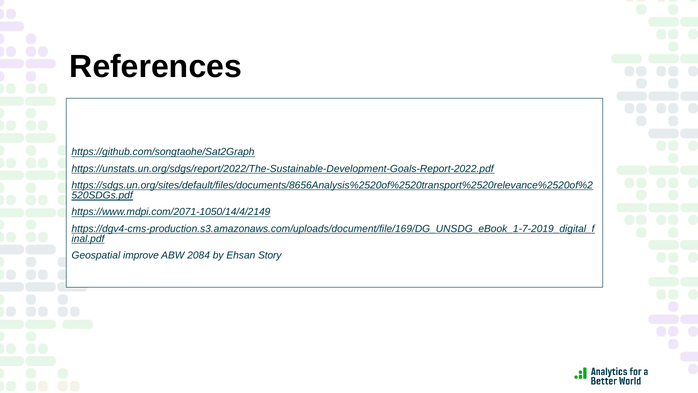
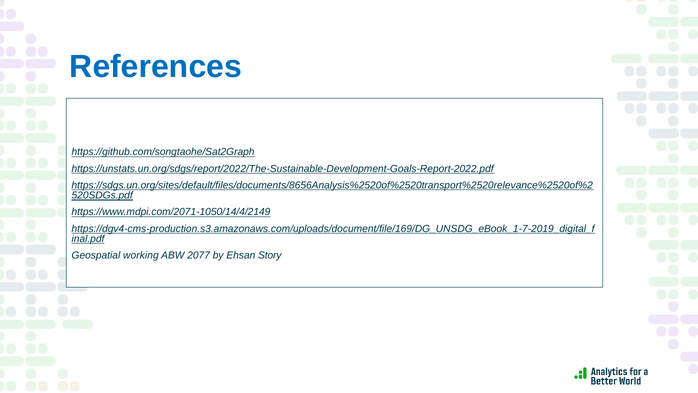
References colour: black -> blue
improve: improve -> working
2084: 2084 -> 2077
